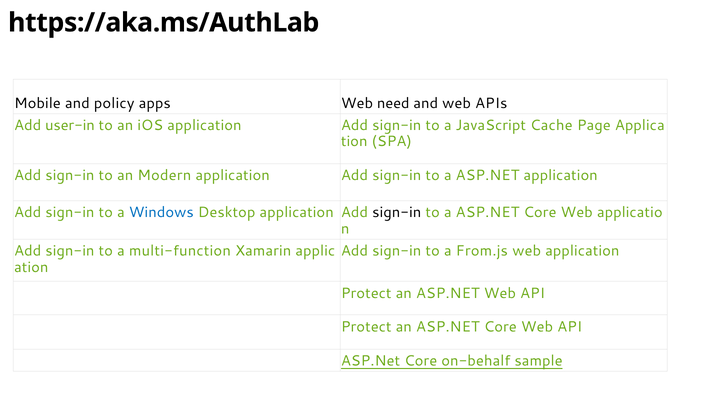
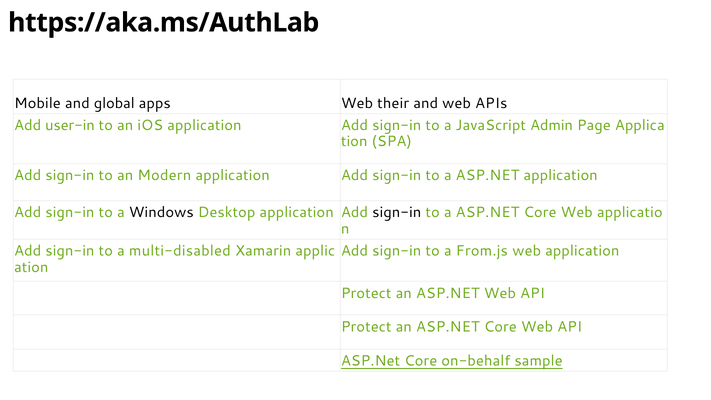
policy: policy -> global
need: need -> their
Cache: Cache -> Admin
Windows colour: blue -> black
multi-function: multi-function -> multi-disabled
